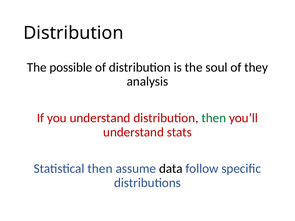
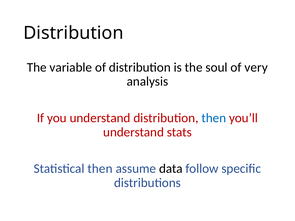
possible: possible -> variable
they: they -> very
then at (214, 118) colour: green -> blue
